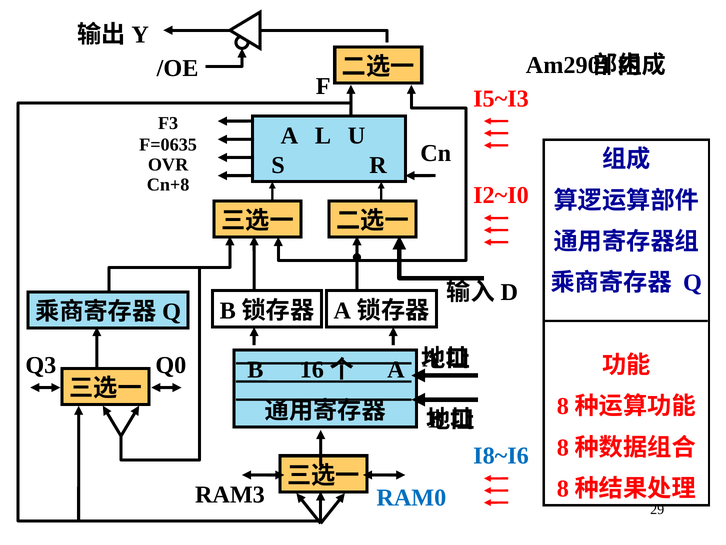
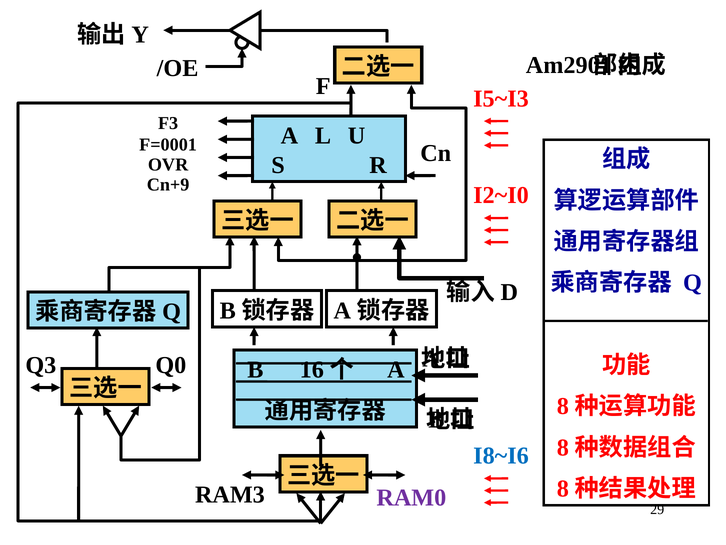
F=0635: F=0635 -> F=0001
Cn+8: Cn+8 -> Cn+9
RAM0 colour: blue -> purple
